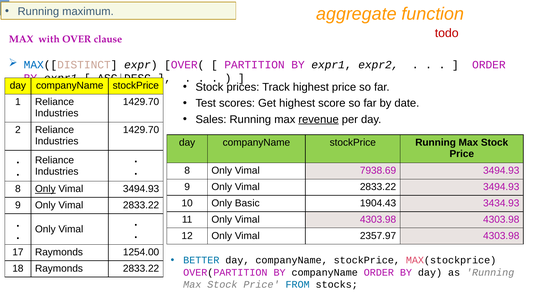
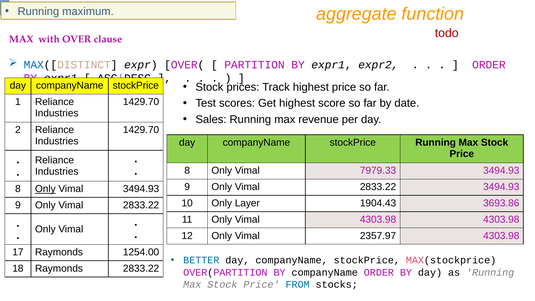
revenue underline: present -> none
7938.69: 7938.69 -> 7979.33
Basic: Basic -> Layer
3434.93: 3434.93 -> 3693.86
